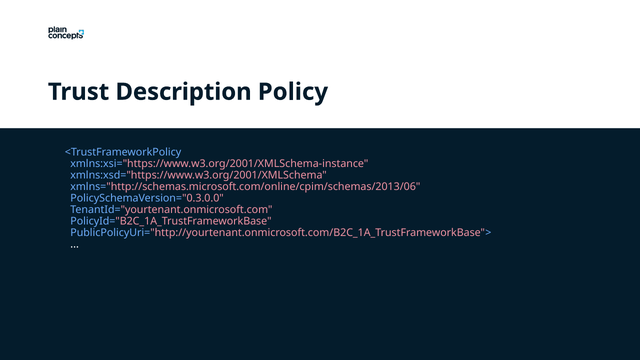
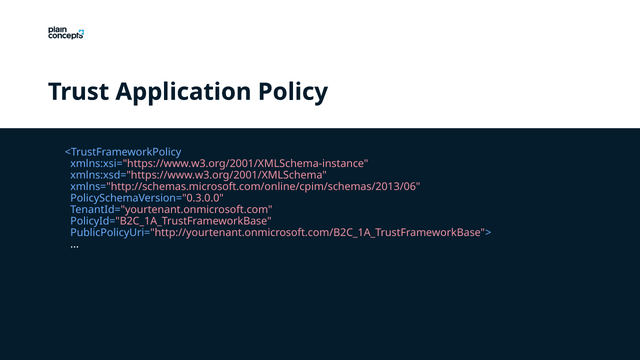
Description: Description -> Application
